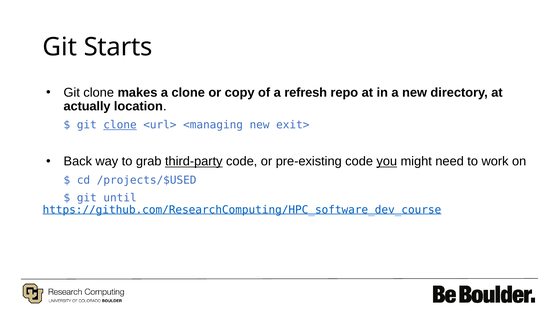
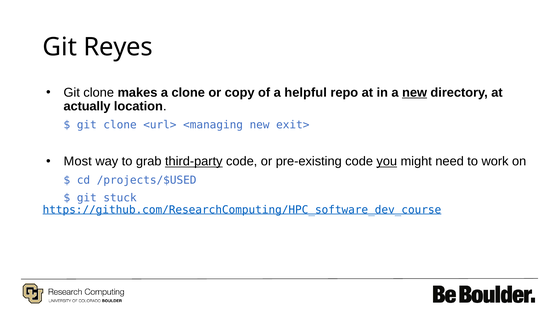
Starts: Starts -> Reyes
refresh: refresh -> helpful
new at (415, 93) underline: none -> present
clone at (120, 125) underline: present -> none
Back: Back -> Most
until: until -> stuck
